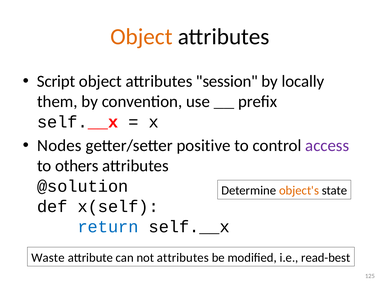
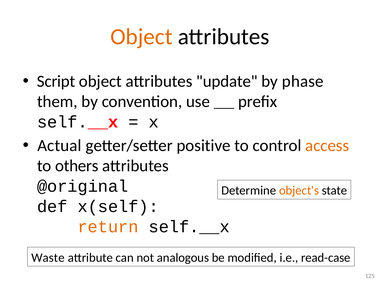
session: session -> update
locally: locally -> phase
Nodes: Nodes -> Actual
access colour: purple -> orange
@solution: @solution -> @original
return colour: blue -> orange
not attributes: attributes -> analogous
read-best: read-best -> read-case
